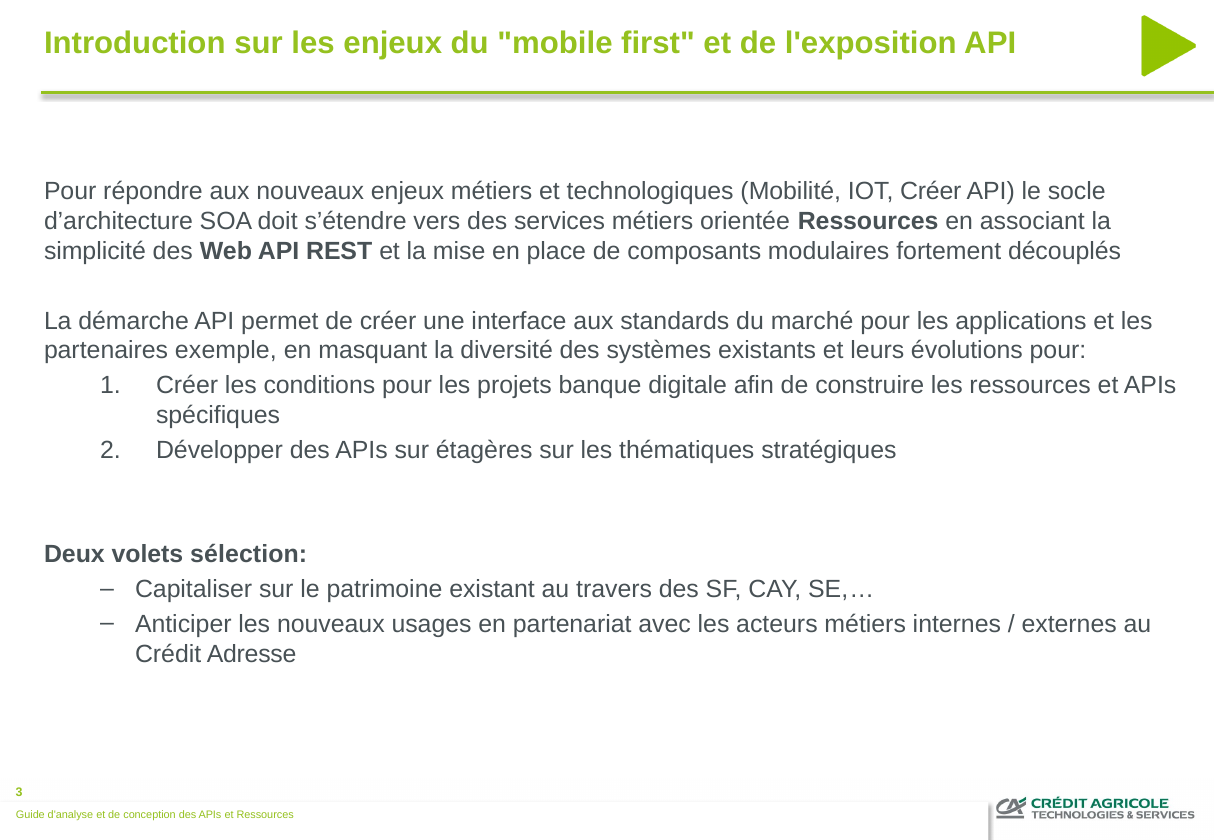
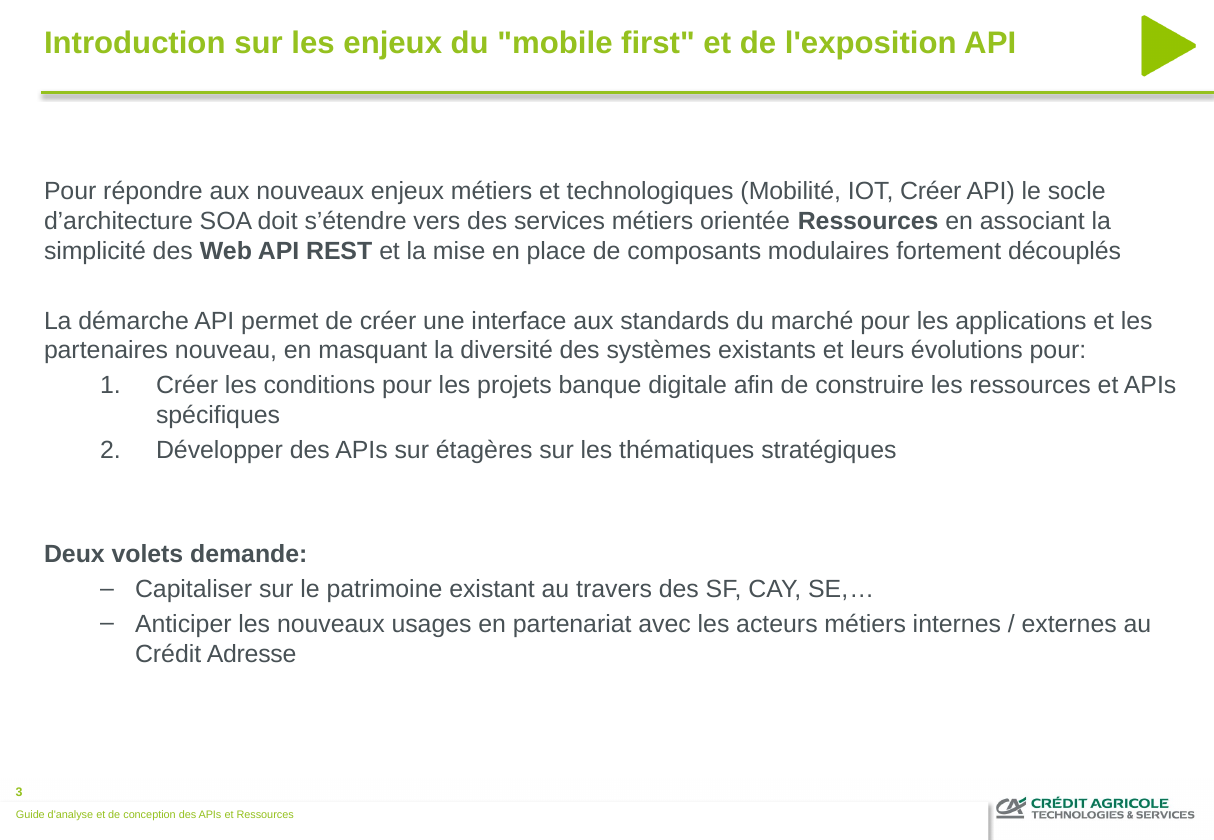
exemple: exemple -> nouveau
sélection: sélection -> demande
